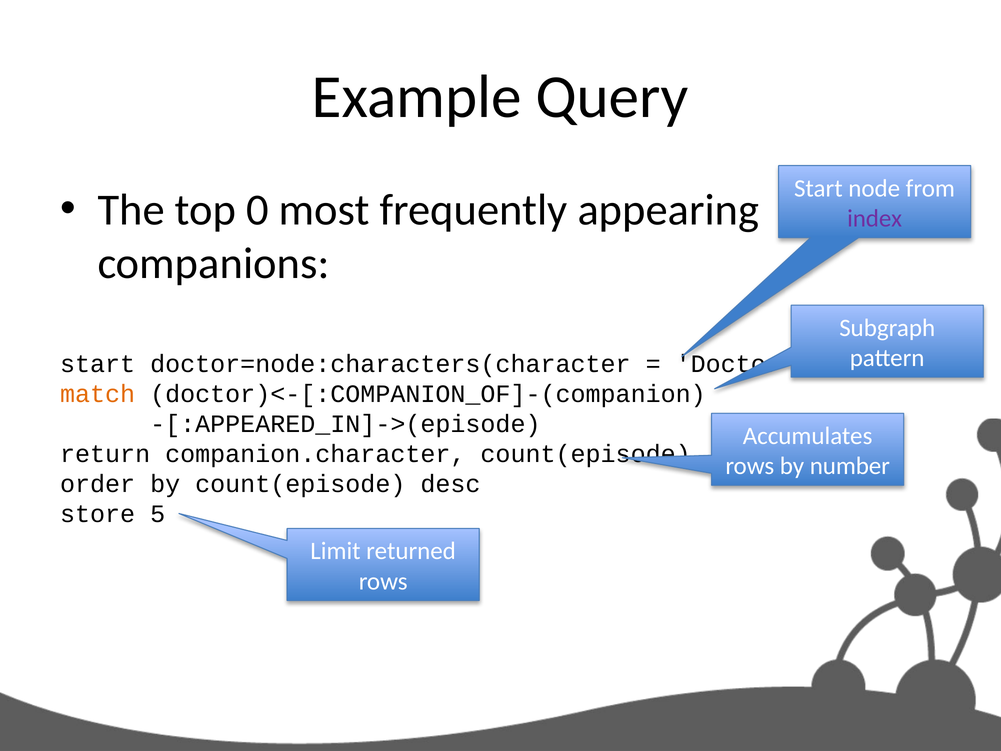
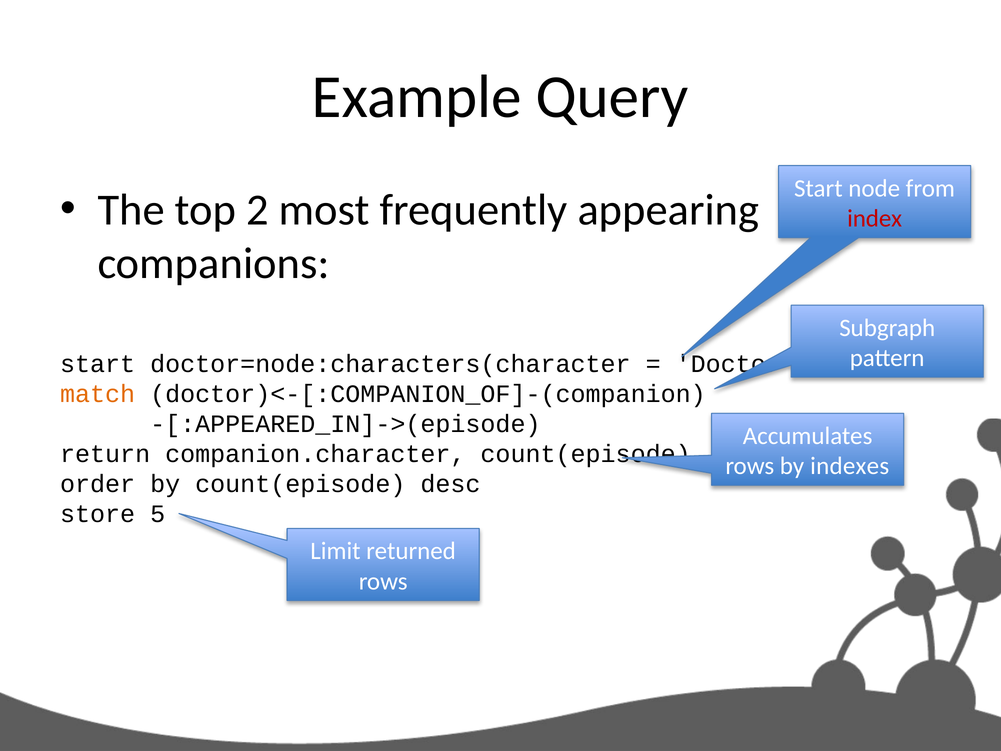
0: 0 -> 2
index colour: purple -> red
number: number -> indexes
